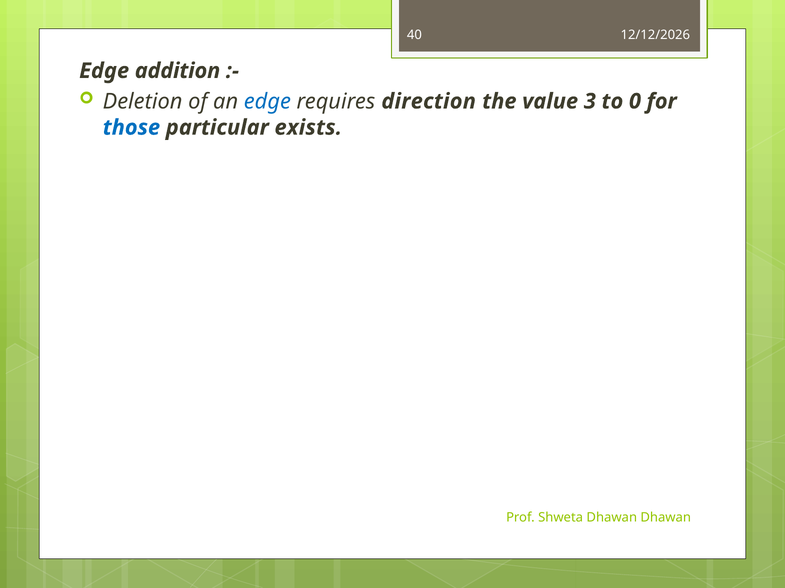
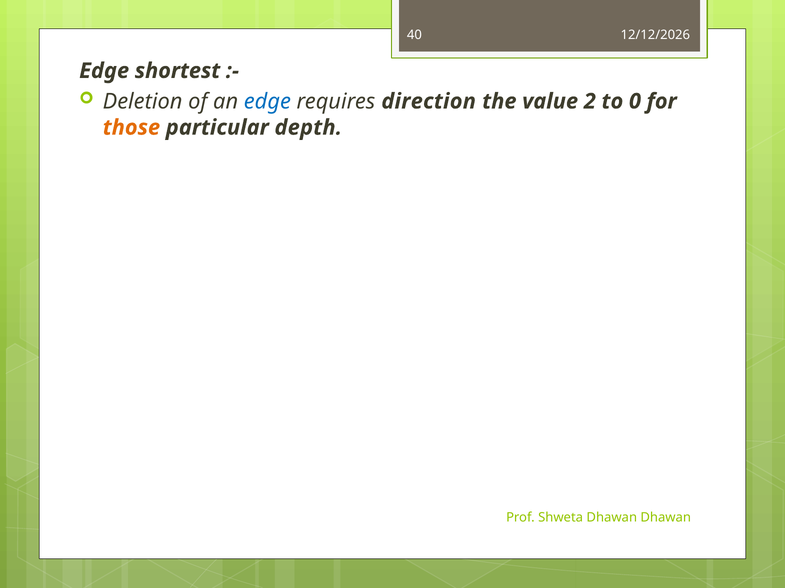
addition: addition -> shortest
3: 3 -> 2
those colour: blue -> orange
exists: exists -> depth
